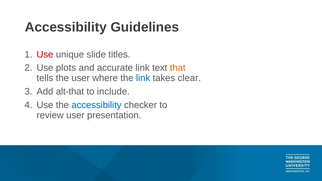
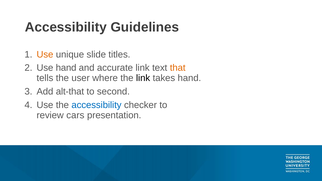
Use at (45, 54) colour: red -> orange
Use plots: plots -> hand
link at (143, 78) colour: blue -> black
takes clear: clear -> hand
include: include -> second
review user: user -> cars
